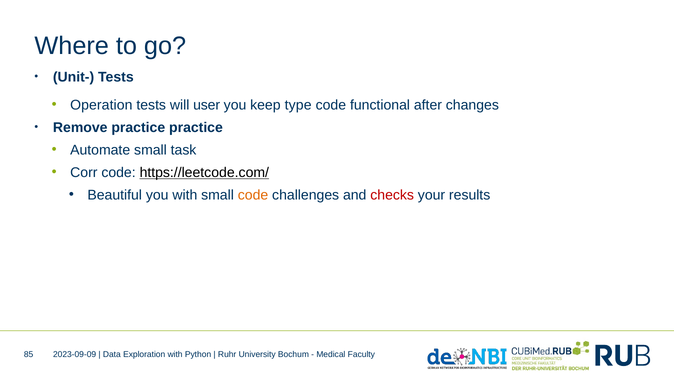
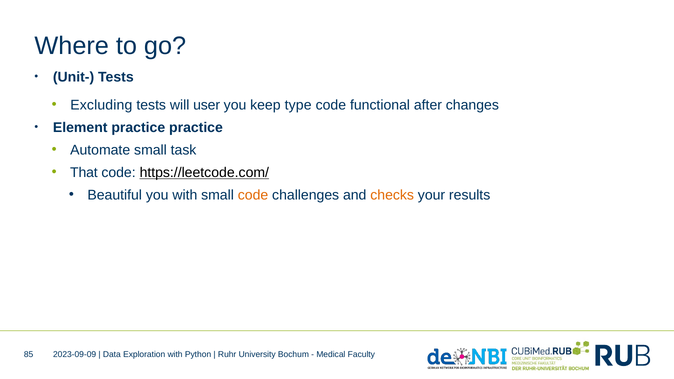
Operation: Operation -> Excluding
Remove: Remove -> Element
Corr: Corr -> That
checks colour: red -> orange
